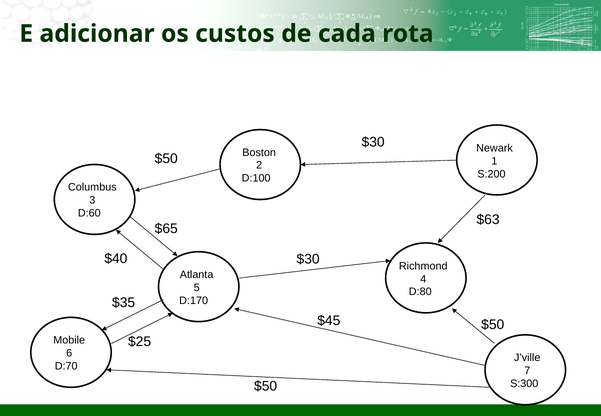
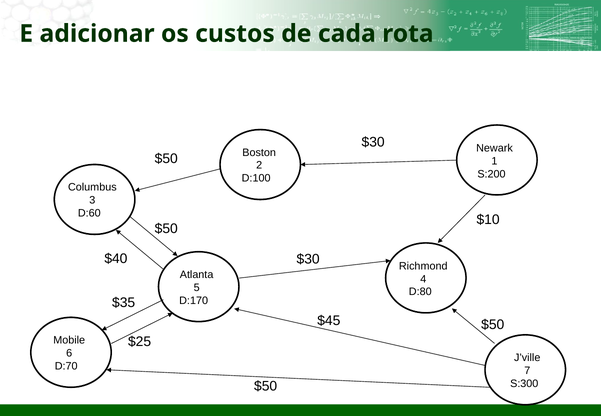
$63: $63 -> $10
$65 at (166, 229): $65 -> $50
